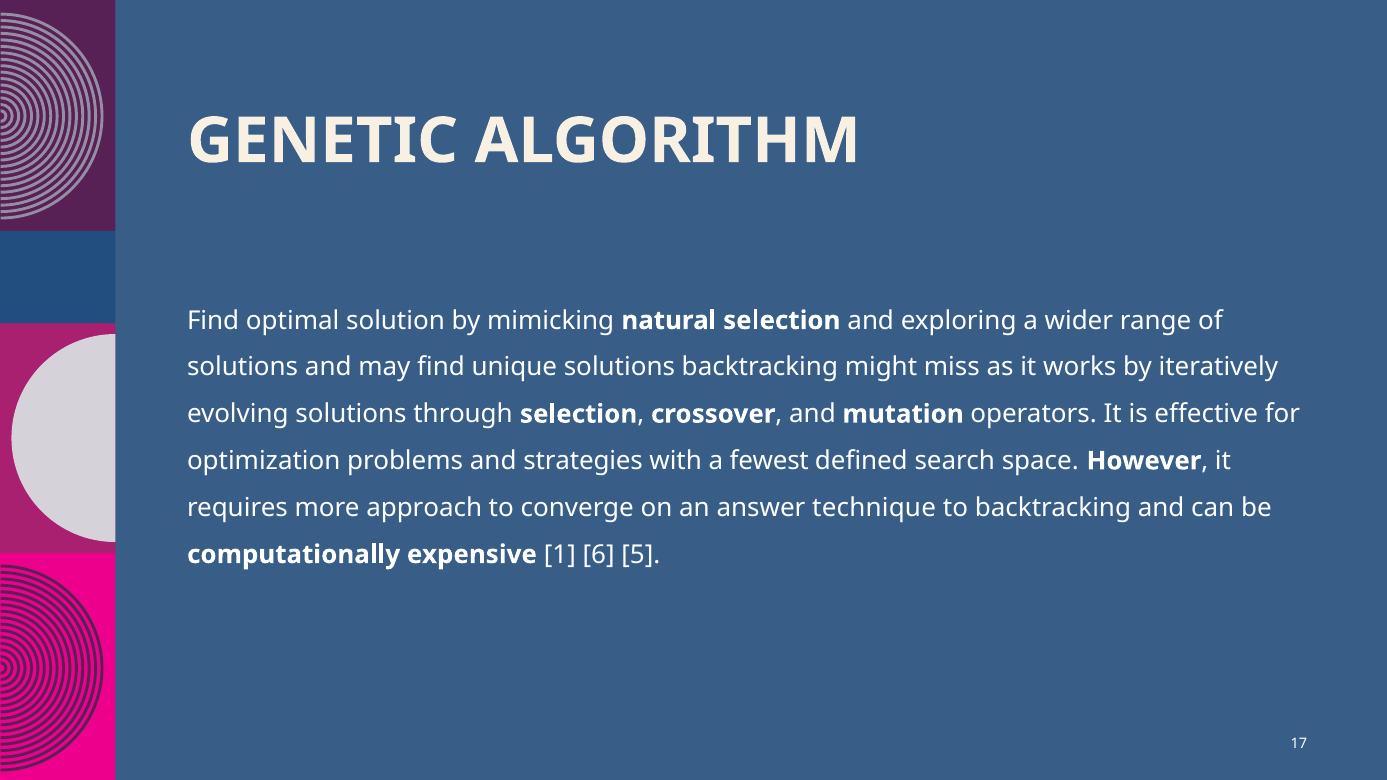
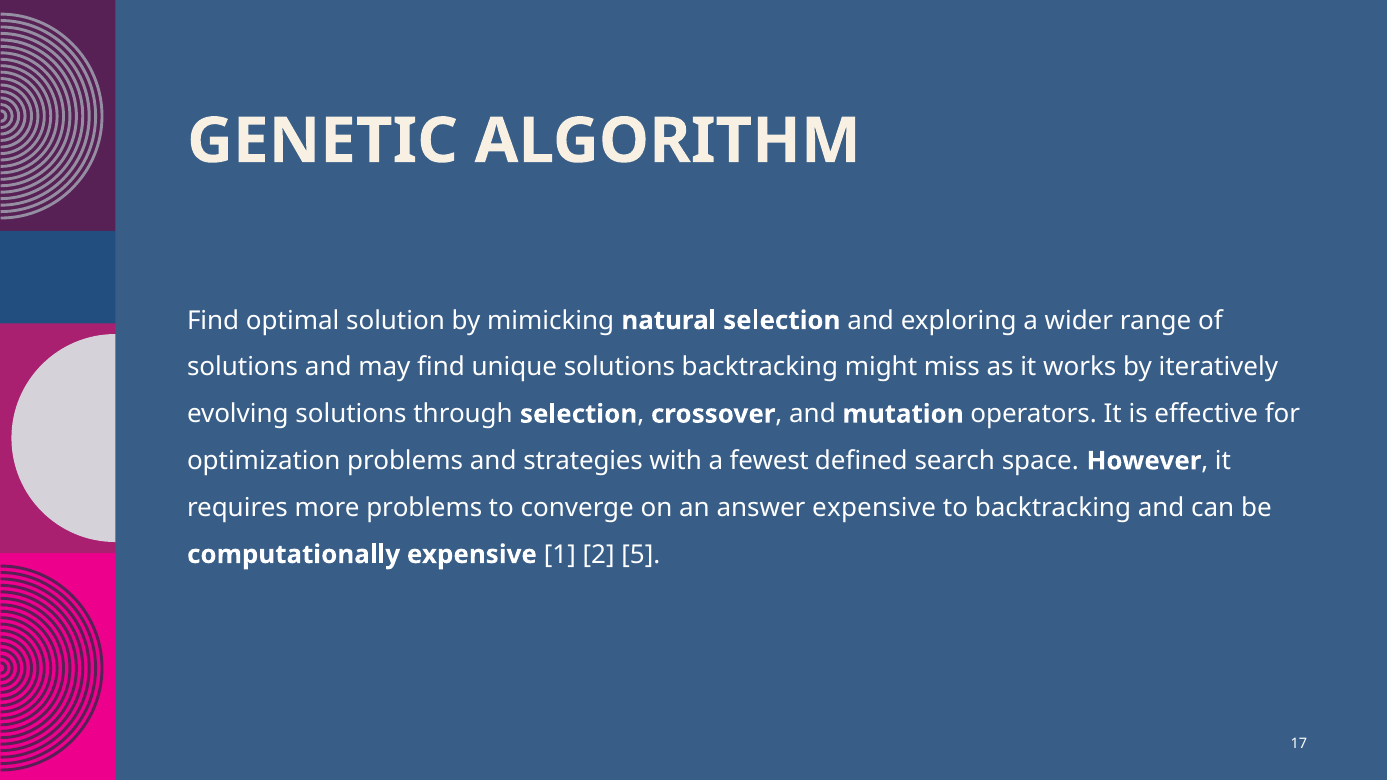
more approach: approach -> problems
answer technique: technique -> expensive
6: 6 -> 2
